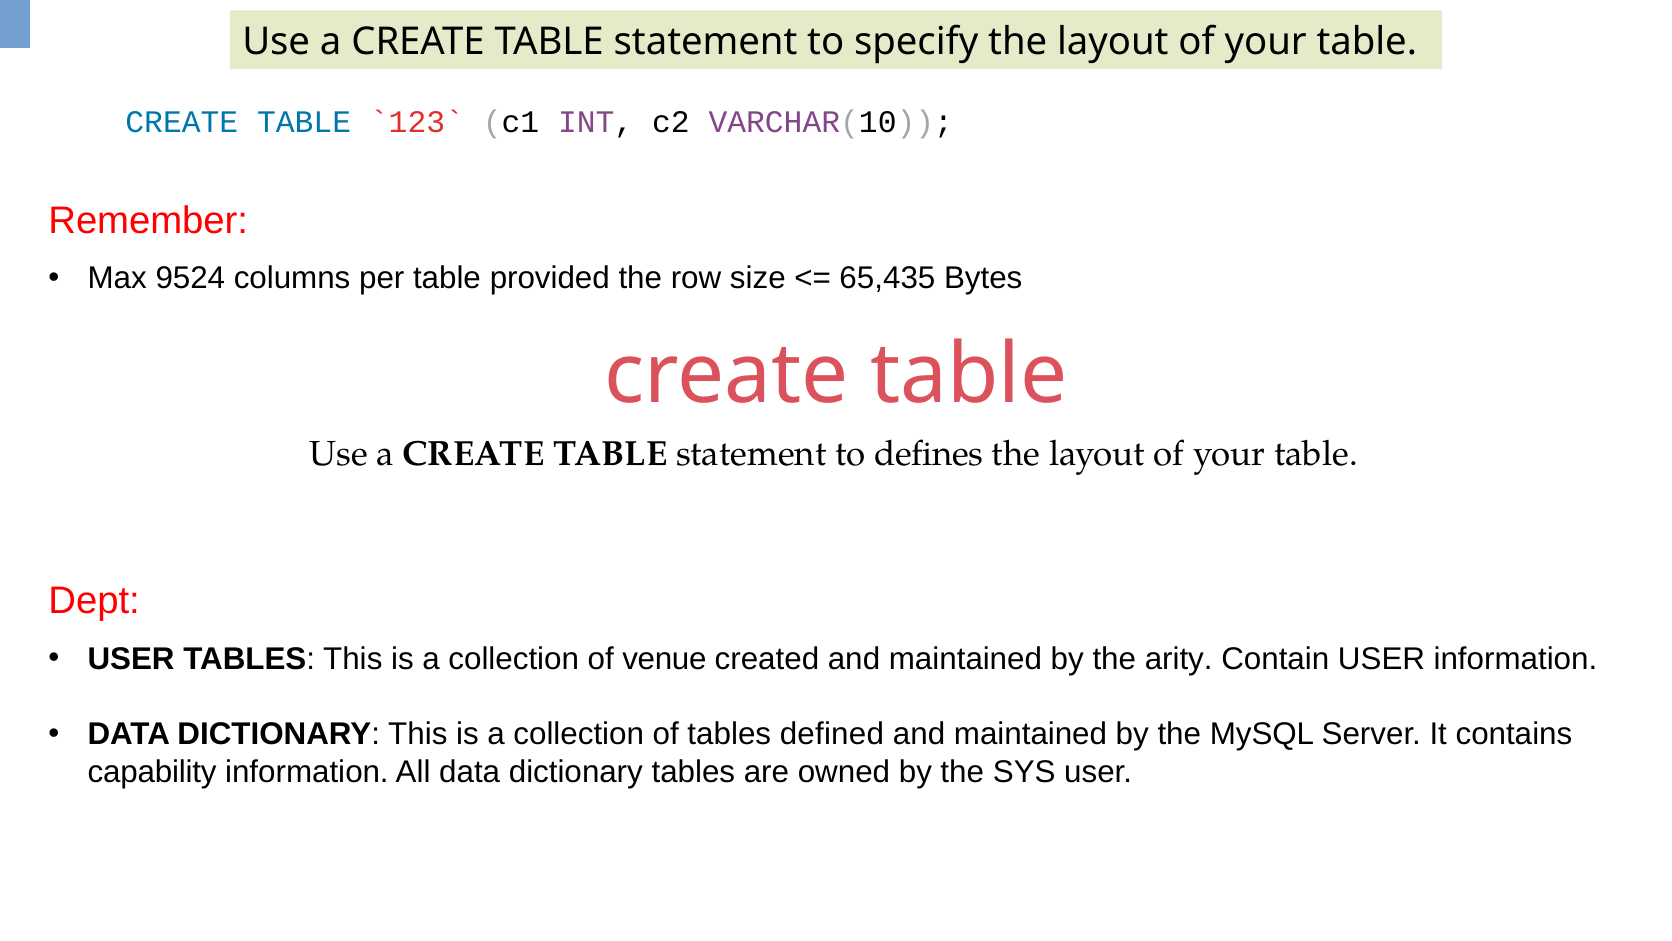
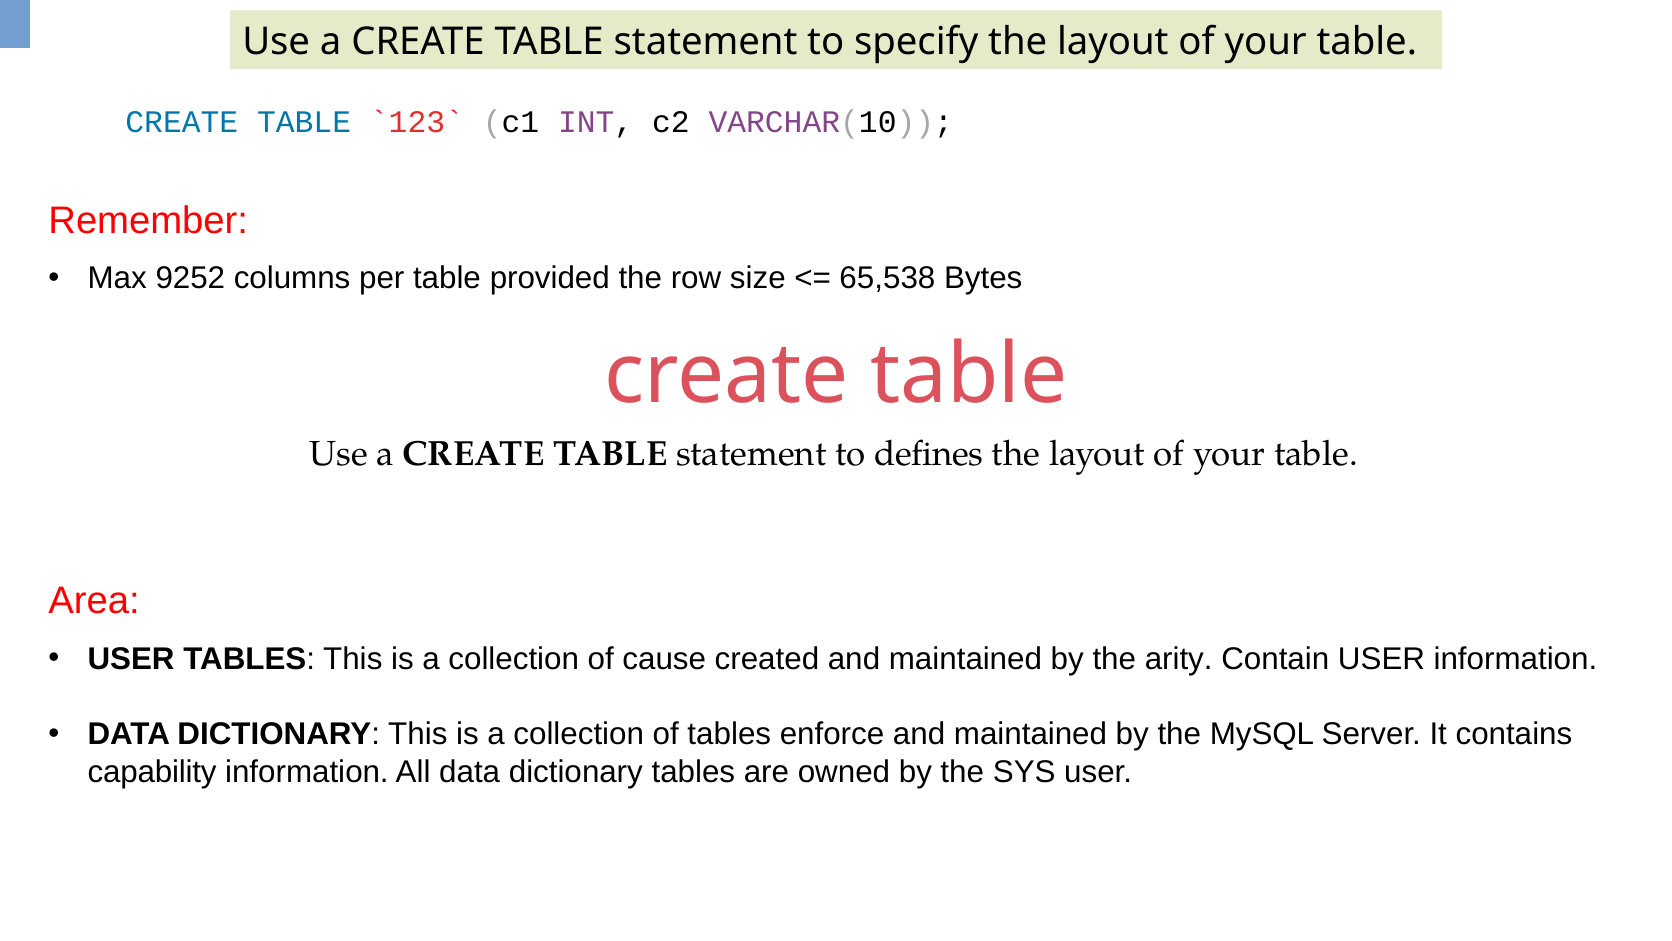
9524: 9524 -> 9252
65,435: 65,435 -> 65,538
Dept: Dept -> Area
venue: venue -> cause
defined: defined -> enforce
